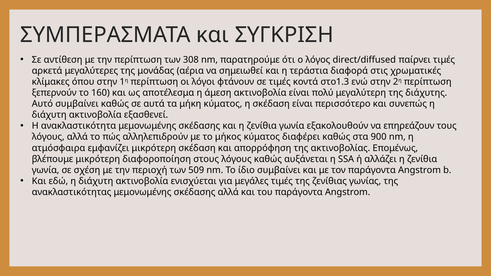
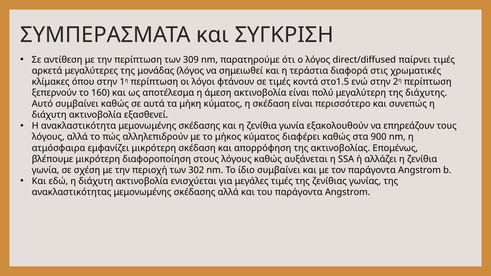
308: 308 -> 309
μονάδας αέρια: αέρια -> λόγος
στο1.3: στο1.3 -> στο1.5
509: 509 -> 302
